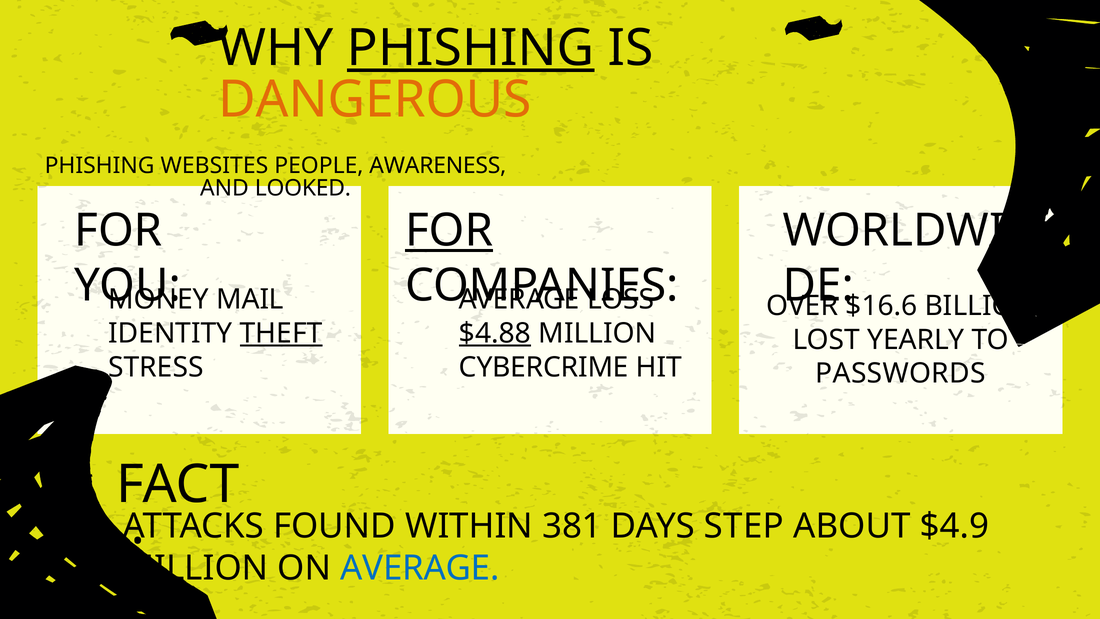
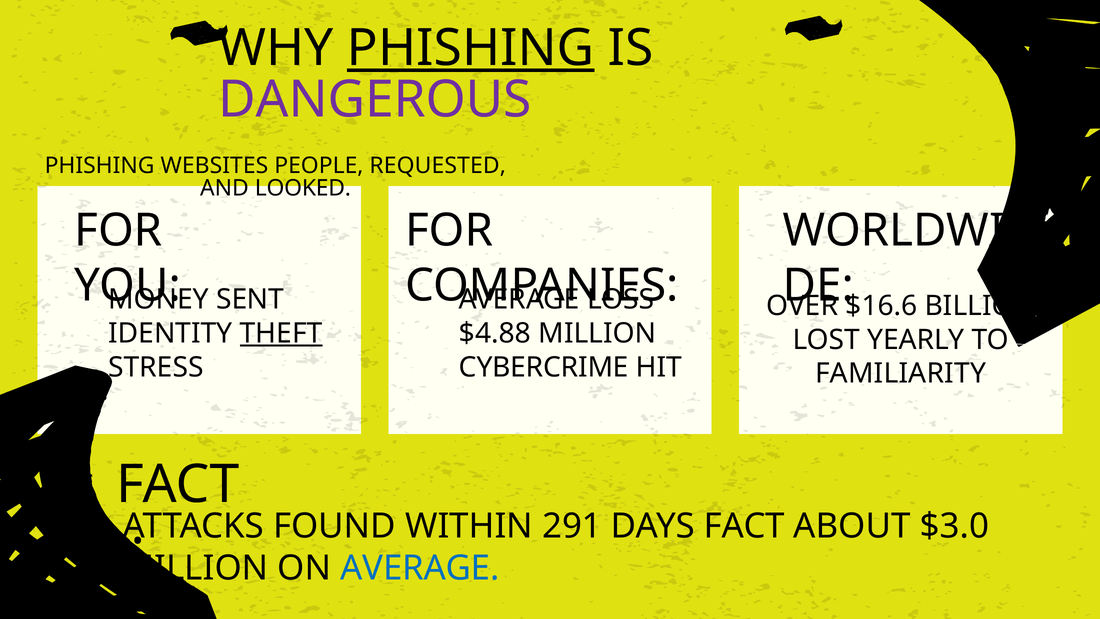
DANGEROUS colour: orange -> purple
AWARENESS: AWARENESS -> REQUESTED
FOR at (449, 231) underline: present -> none
MAIL: MAIL -> SENT
$4.88 underline: present -> none
PASSWORDS: PASSWORDS -> FAMILIARITY
381: 381 -> 291
DAYS STEP: STEP -> FACT
$4.9: $4.9 -> $3.0
